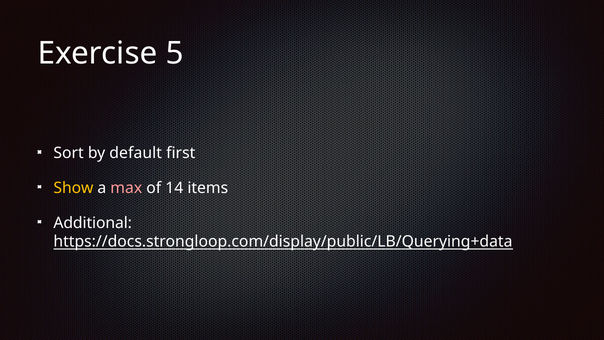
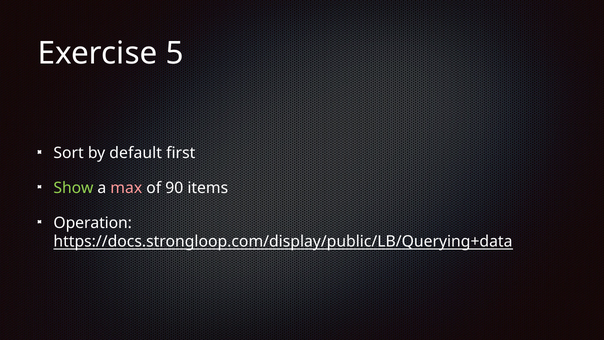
Show colour: yellow -> light green
14: 14 -> 90
Additional: Additional -> Operation
